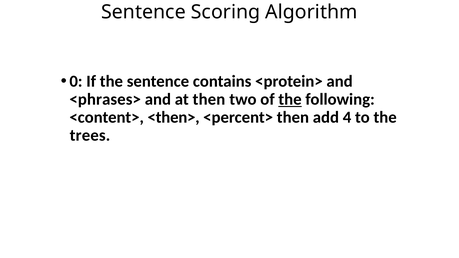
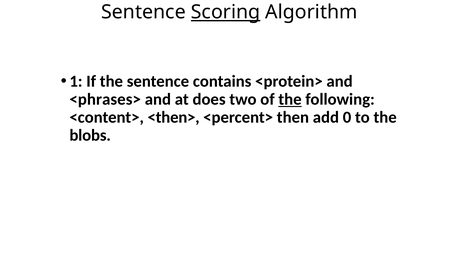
Scoring underline: none -> present
0: 0 -> 1
at then: then -> does
4: 4 -> 0
trees: trees -> blobs
